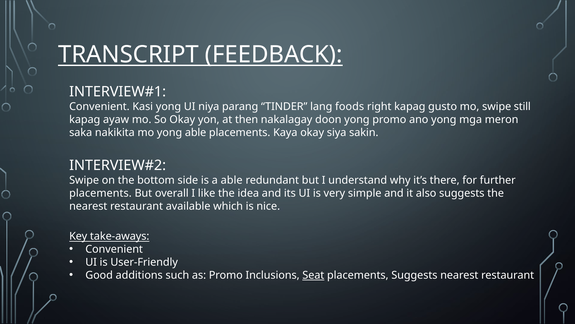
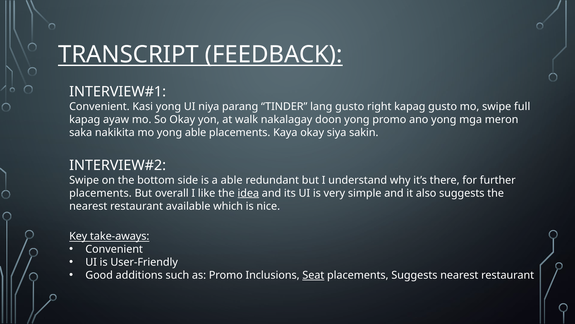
lang foods: foods -> gusto
still: still -> full
then: then -> walk
idea underline: none -> present
